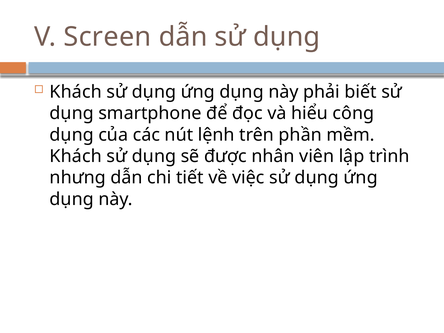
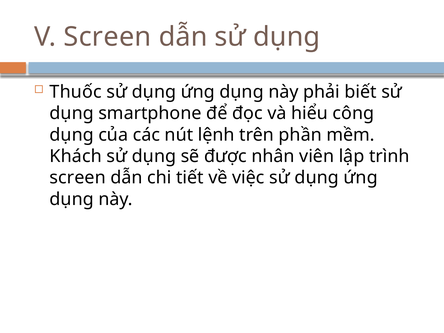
Khách at (76, 92): Khách -> Thuốc
nhưng at (78, 178): nhưng -> screen
